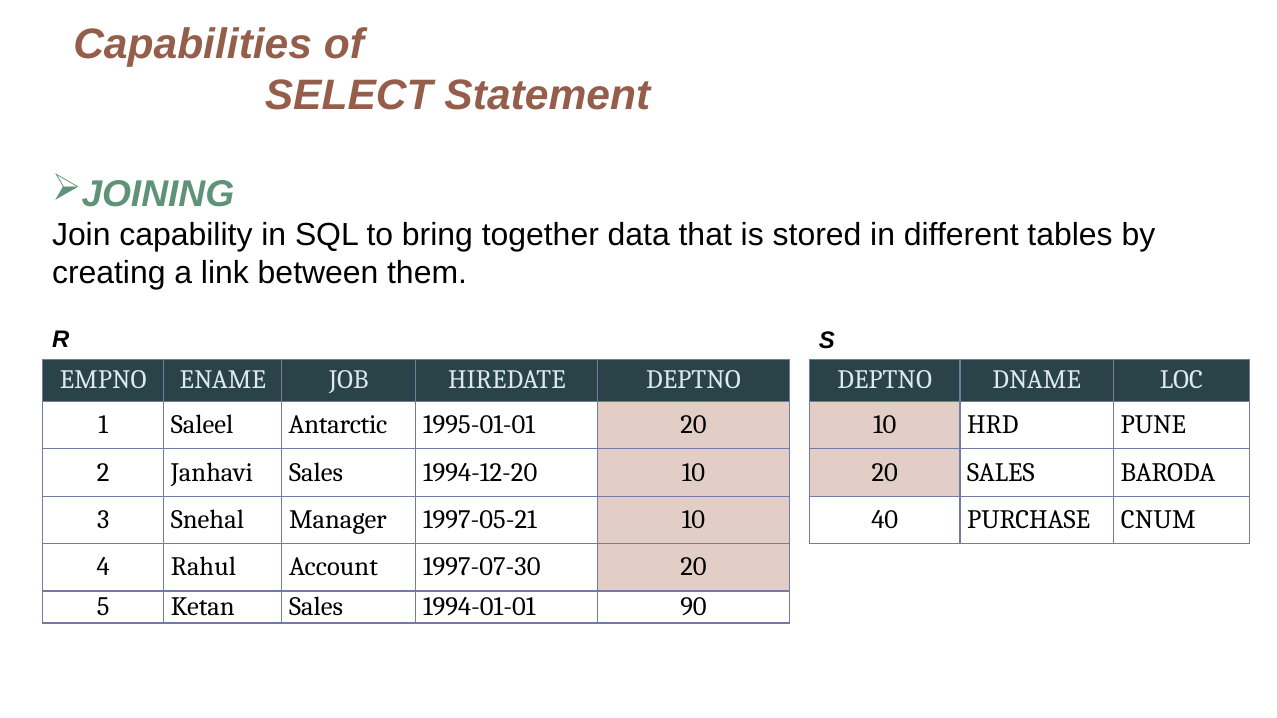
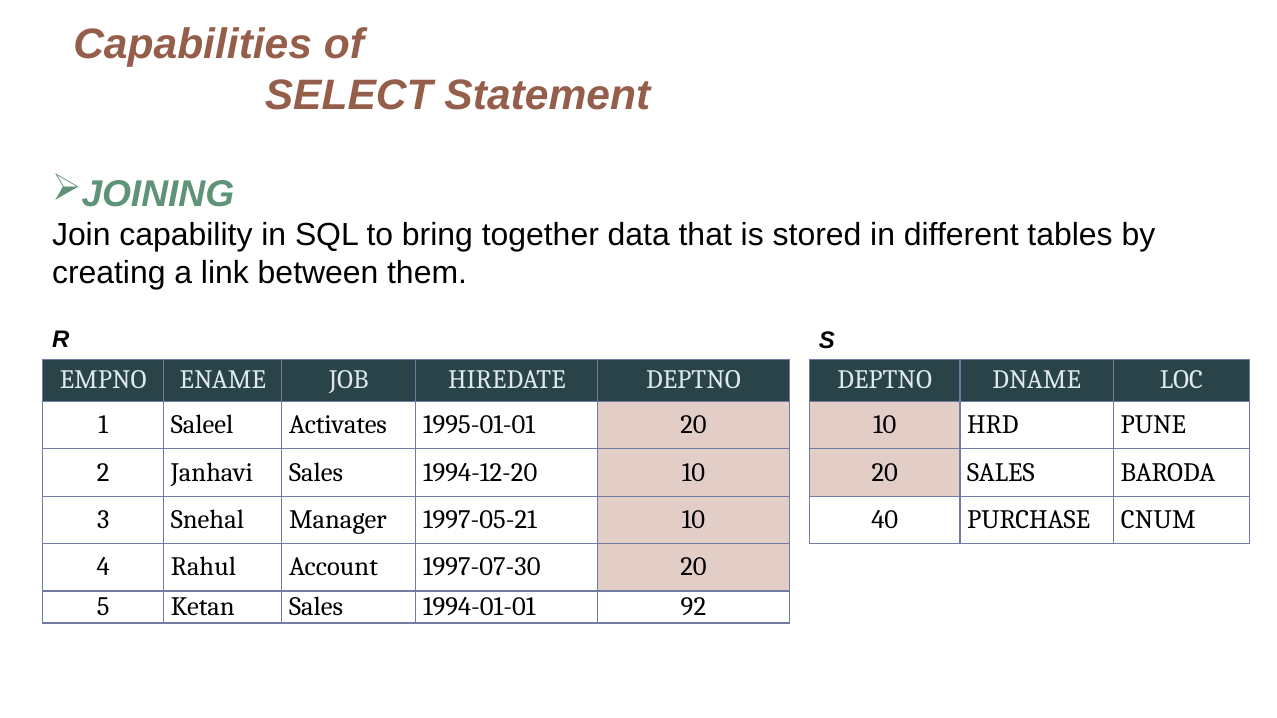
Antarctic: Antarctic -> Activates
90: 90 -> 92
